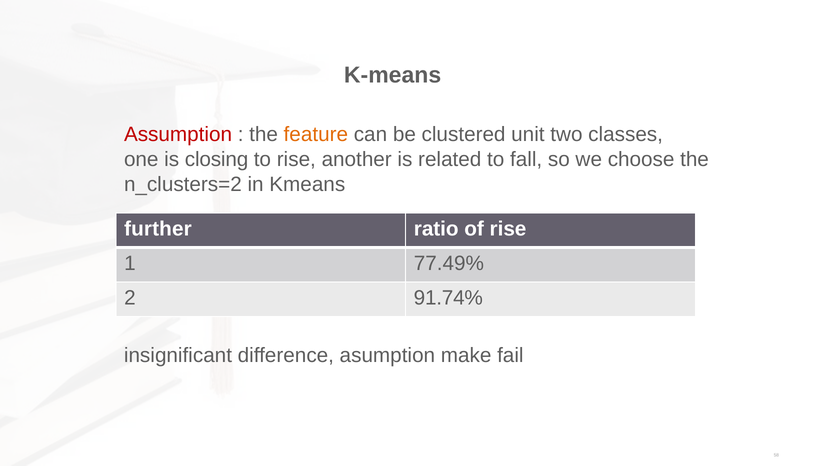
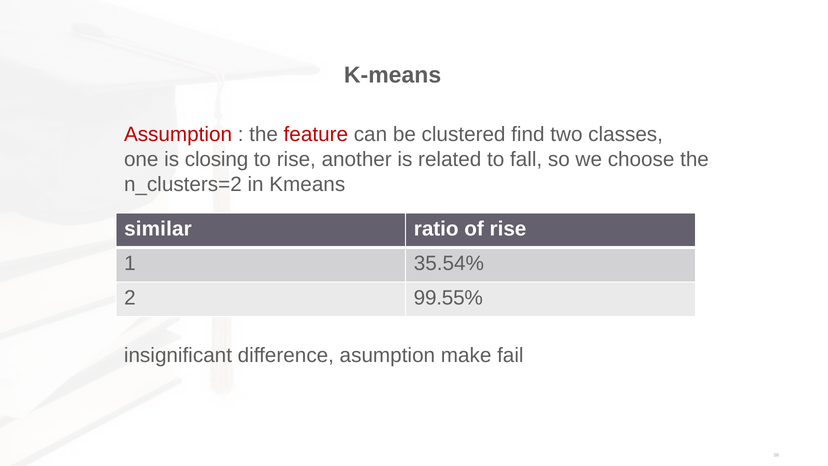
feature colour: orange -> red
unit: unit -> find
further: further -> similar
77.49%: 77.49% -> 35.54%
91.74%: 91.74% -> 99.55%
